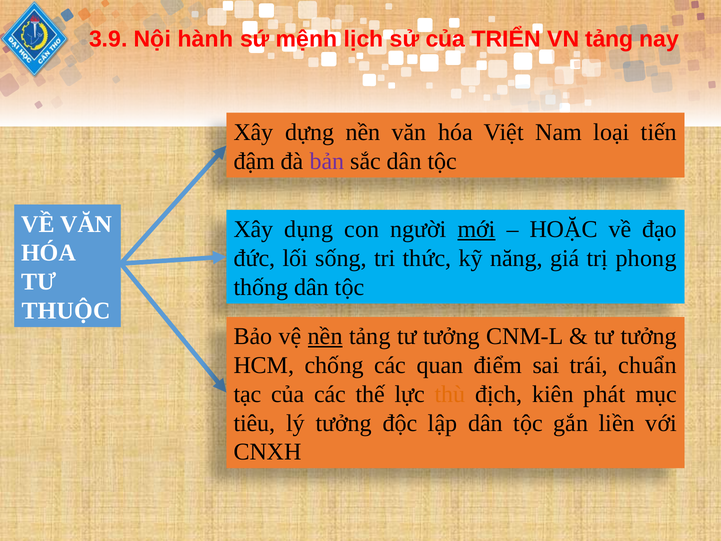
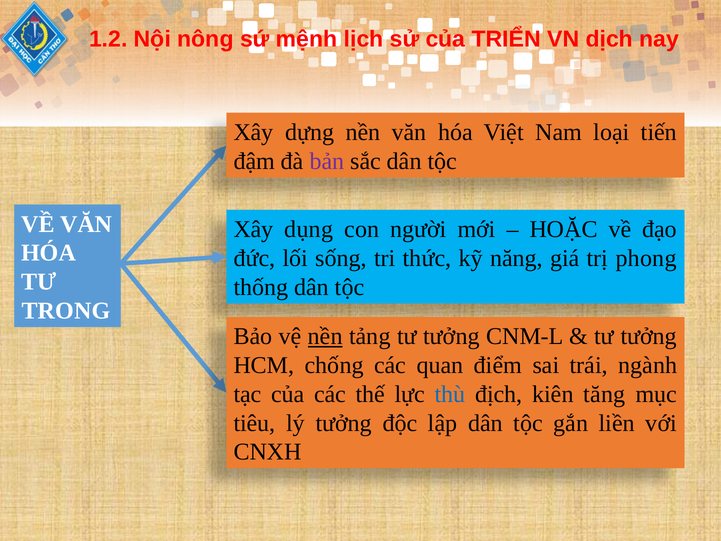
3.9: 3.9 -> 1.2
hành: hành -> nông
VN tảng: tảng -> dịch
mới underline: present -> none
THUỘC: THUỘC -> TRONG
chuẩn: chuẩn -> ngành
thù colour: orange -> blue
phát: phát -> tăng
